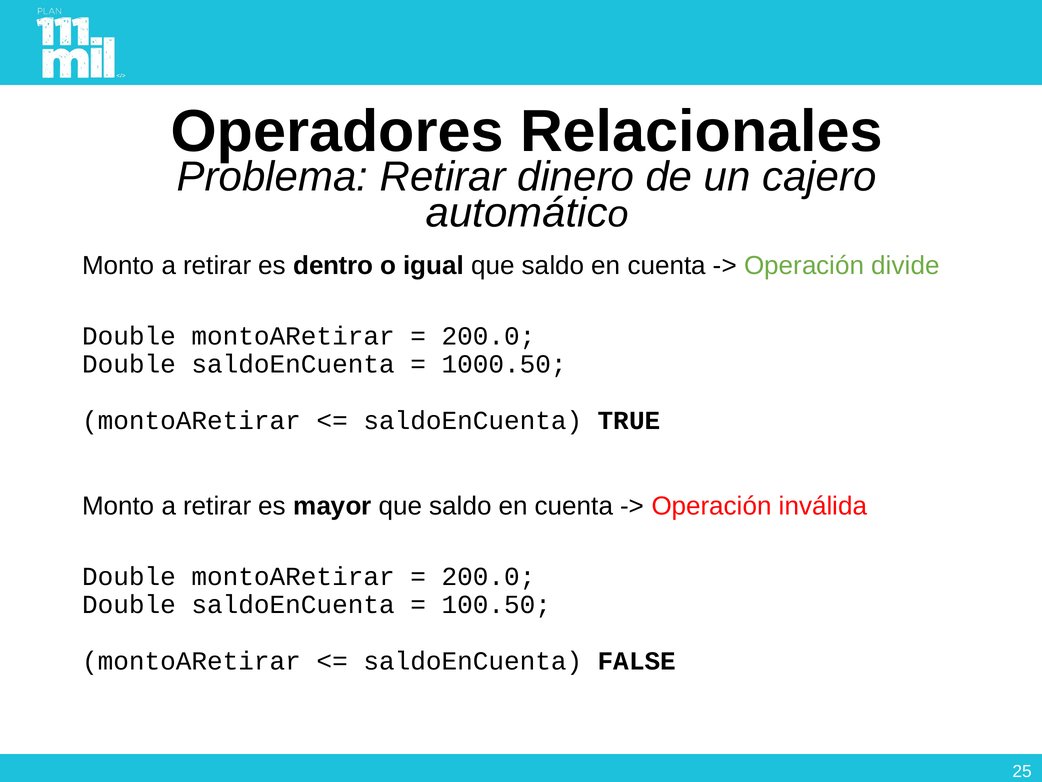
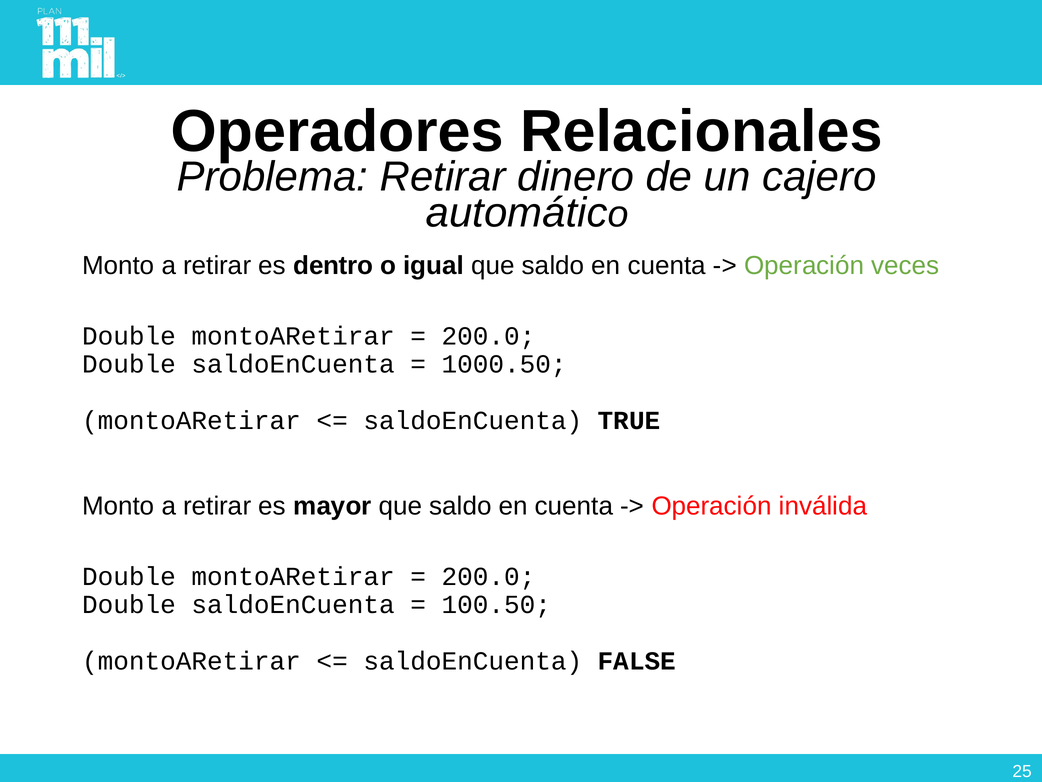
divide: divide -> veces
